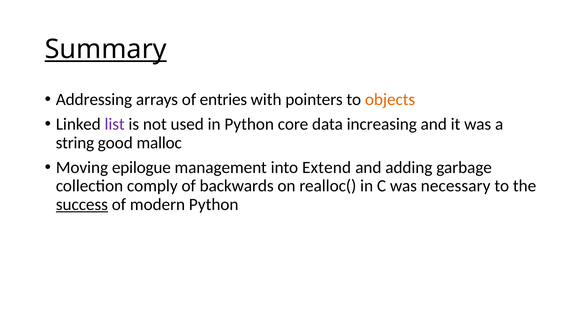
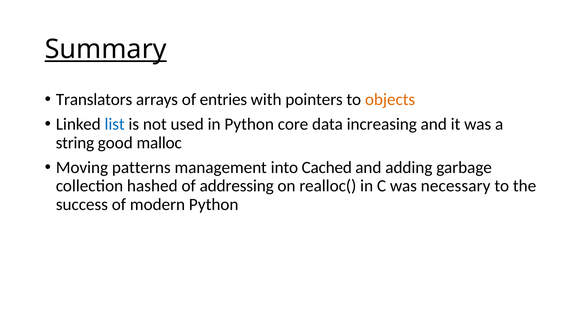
Addressing: Addressing -> Translators
list colour: purple -> blue
epilogue: epilogue -> patterns
Extend: Extend -> Cached
comply: comply -> hashed
backwards: backwards -> addressing
success underline: present -> none
